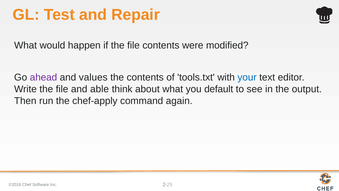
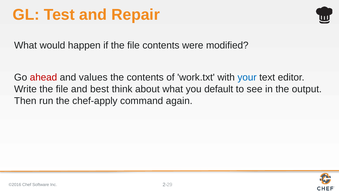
ahead colour: purple -> red
tools.txt: tools.txt -> work.txt
able: able -> best
